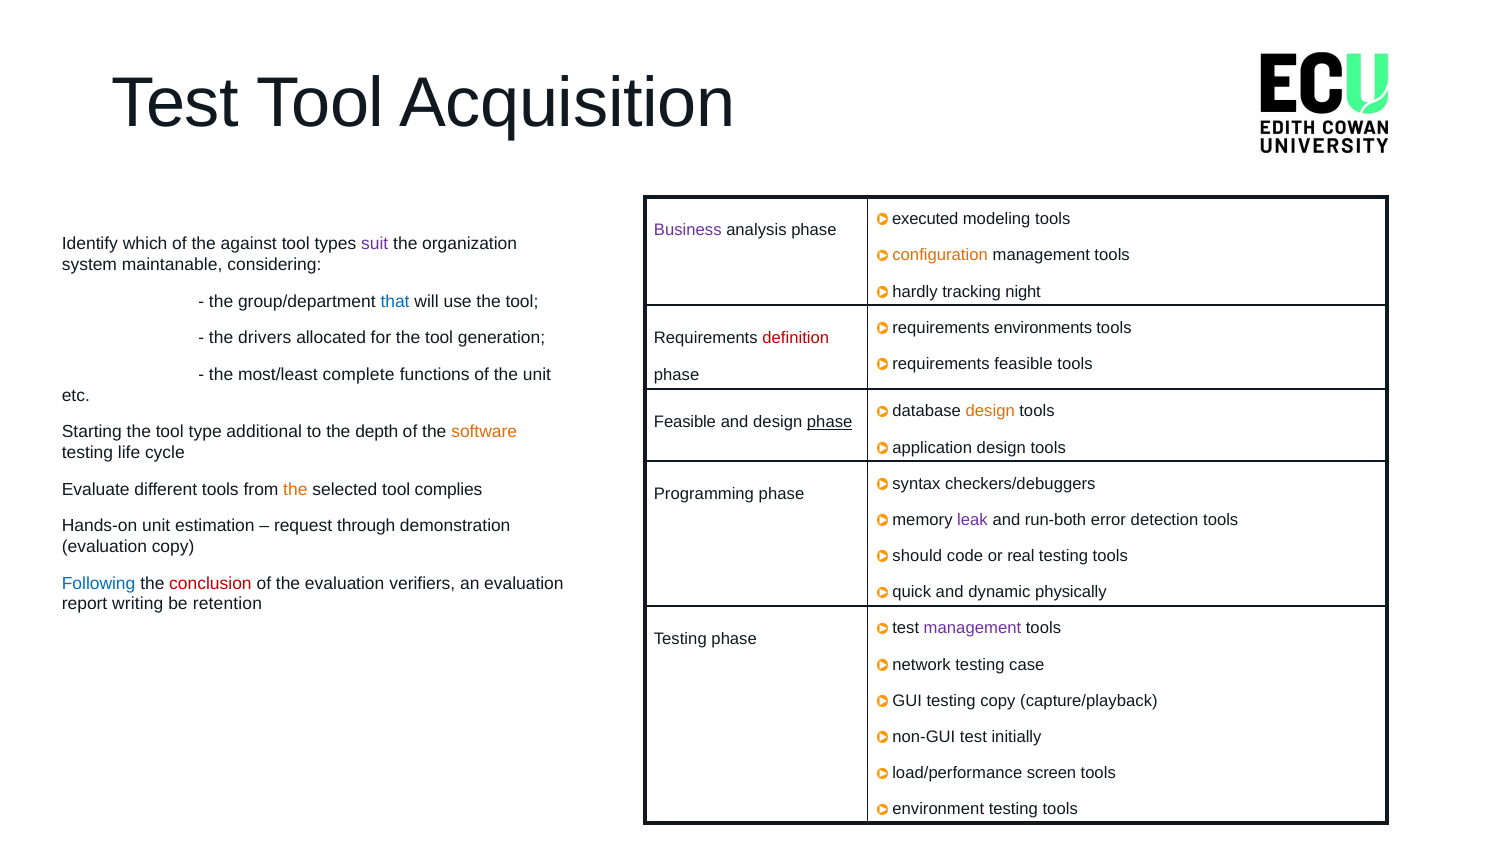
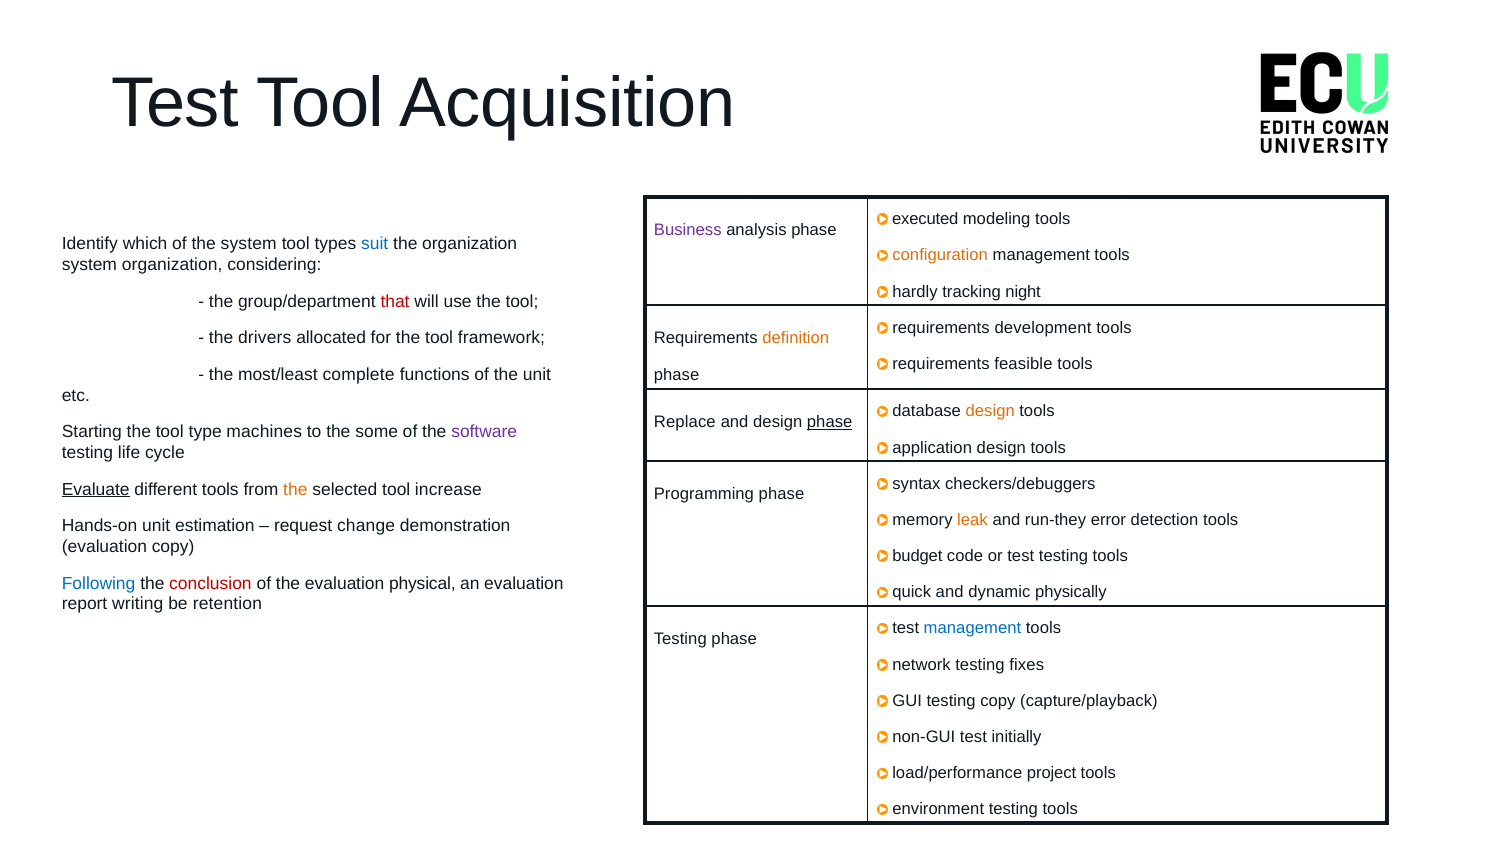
the against: against -> system
suit colour: purple -> blue
system maintanable: maintanable -> organization
that colour: blue -> red
environments: environments -> development
generation: generation -> framework
definition colour: red -> orange
Feasible at (685, 422): Feasible -> Replace
additional: additional -> machines
depth: depth -> some
software colour: orange -> purple
Evaluate underline: none -> present
complies: complies -> increase
leak colour: purple -> orange
run-both: run-both -> run-they
through: through -> change
should: should -> budget
or real: real -> test
verifiers: verifiers -> physical
management at (972, 628) colour: purple -> blue
case: case -> fixes
screen: screen -> project
